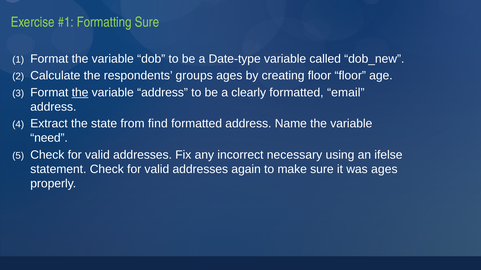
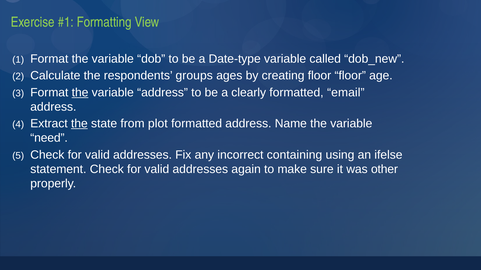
Formatting Sure: Sure -> View
the at (79, 124) underline: none -> present
find: find -> plot
necessary: necessary -> containing
was ages: ages -> other
